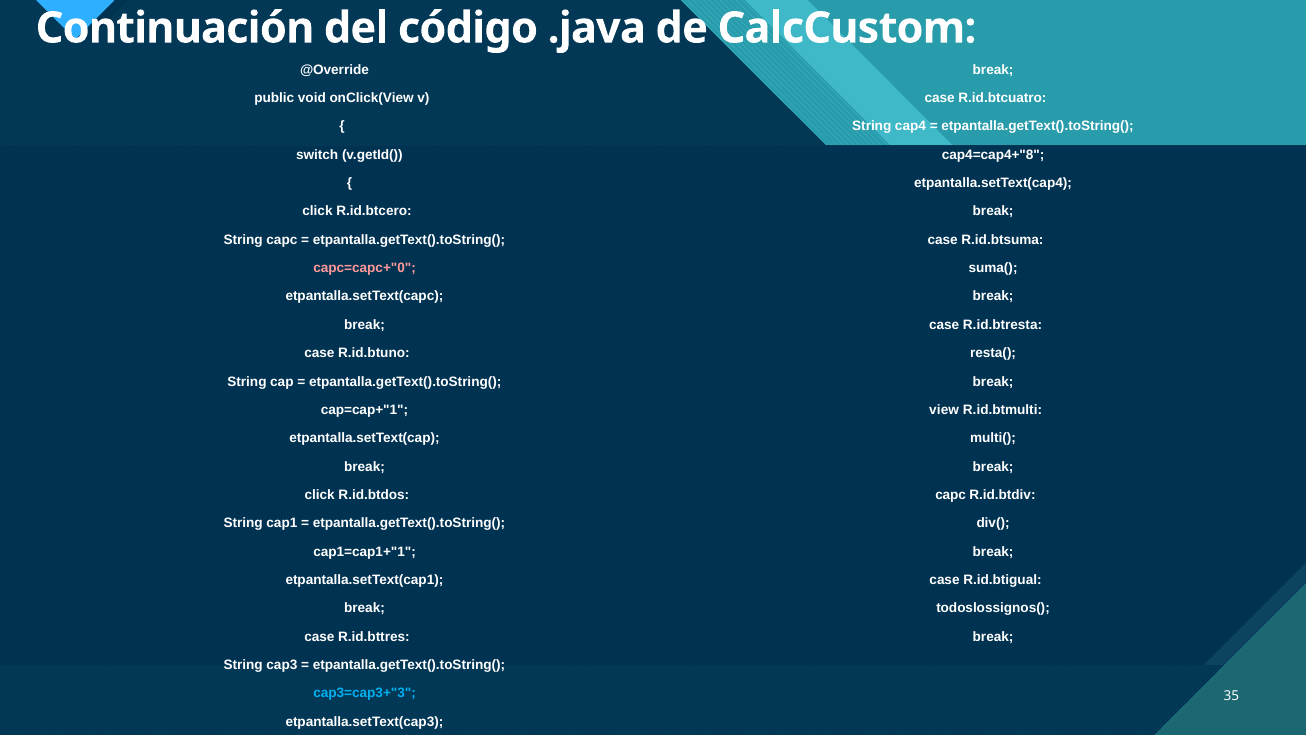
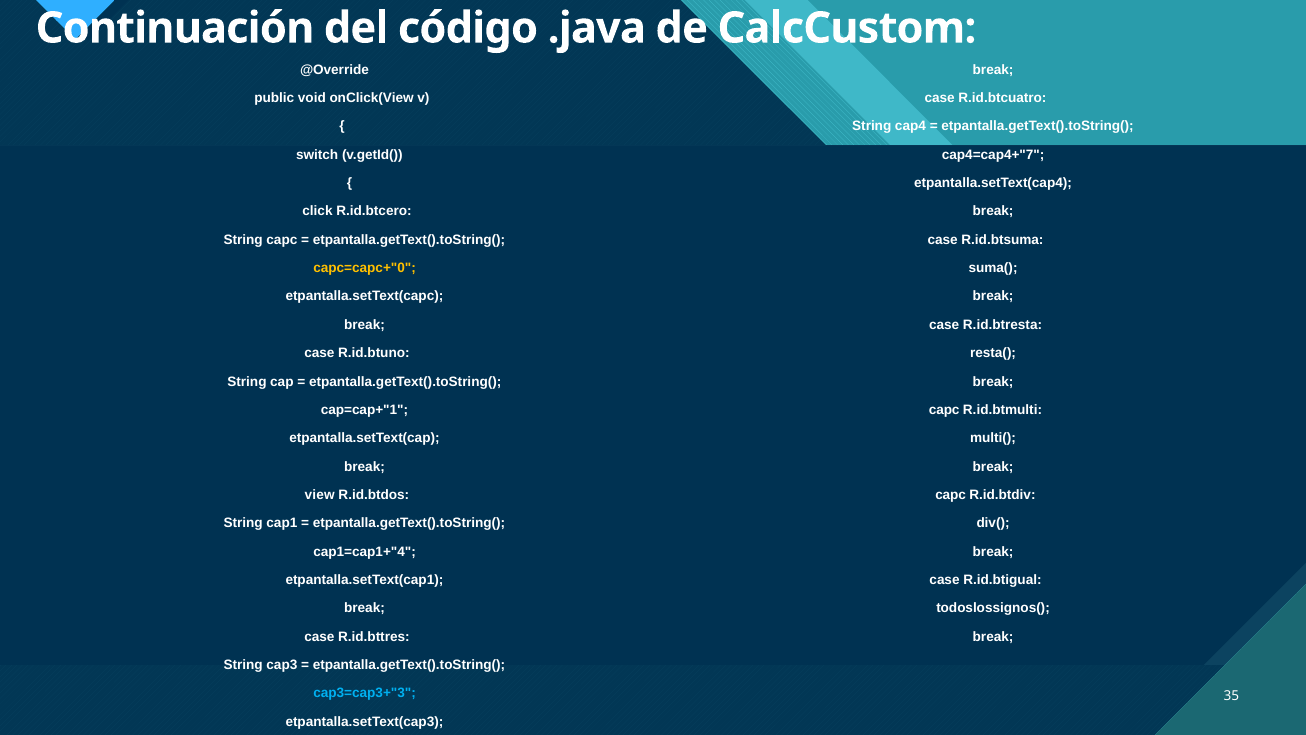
cap4=cap4+"8: cap4=cap4+"8 -> cap4=cap4+"7
capc=capc+"0 colour: pink -> yellow
view at (944, 410): view -> capc
click at (320, 495): click -> view
cap1=cap1+"1: cap1=cap1+"1 -> cap1=cap1+"4
